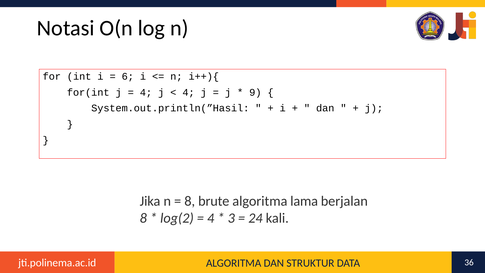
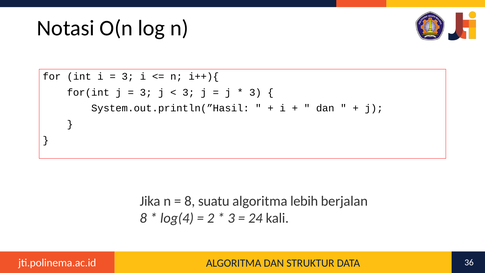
6 at (128, 76): 6 -> 3
4 at (146, 92): 4 -> 3
4 at (189, 92): 4 -> 3
9 at (255, 92): 9 -> 3
brute: brute -> suatu
lama: lama -> lebih
log(2: log(2 -> log(4
4 at (211, 218): 4 -> 2
